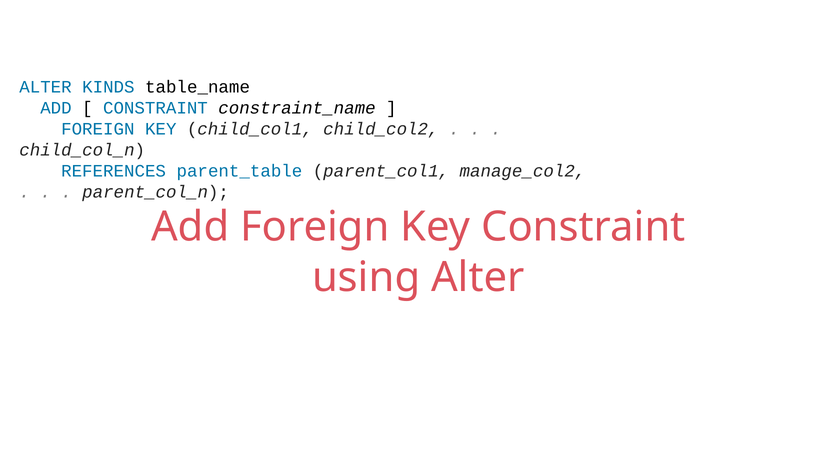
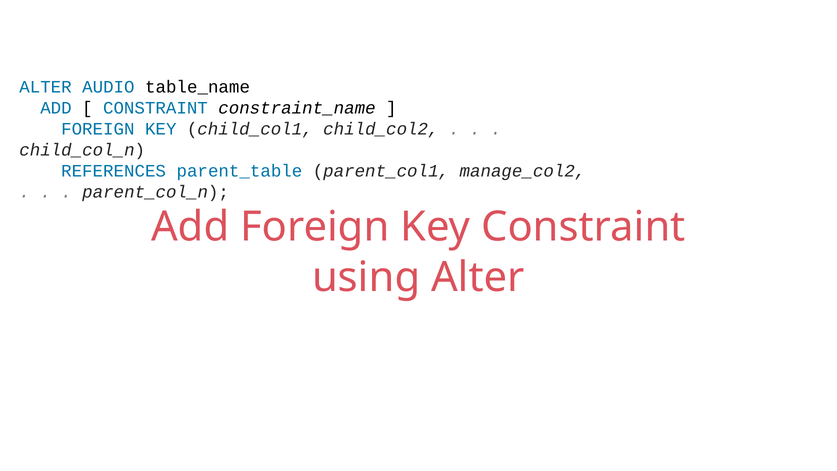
KINDS: KINDS -> AUDIO
